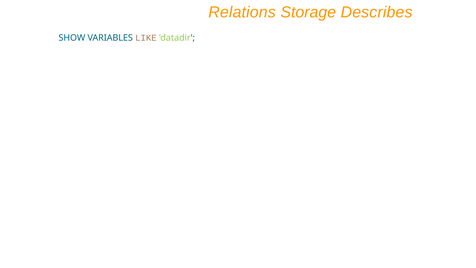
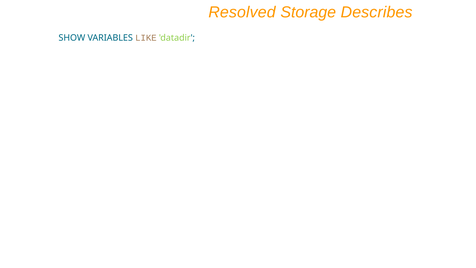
Relations: Relations -> Resolved
